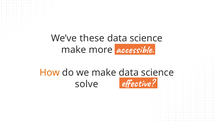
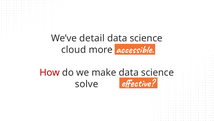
these: these -> detail
make at (74, 49): make -> cloud
How colour: orange -> red
